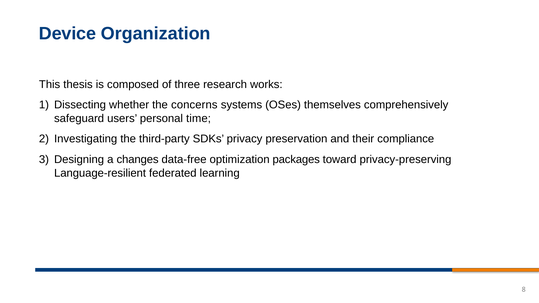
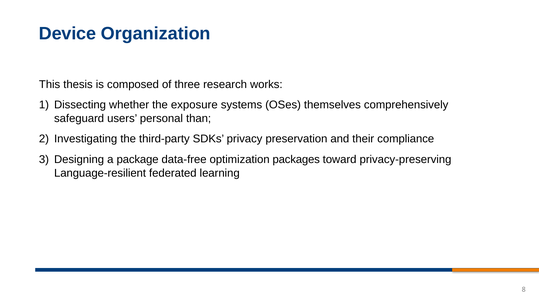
concerns: concerns -> exposure
time: time -> than
changes: changes -> package
